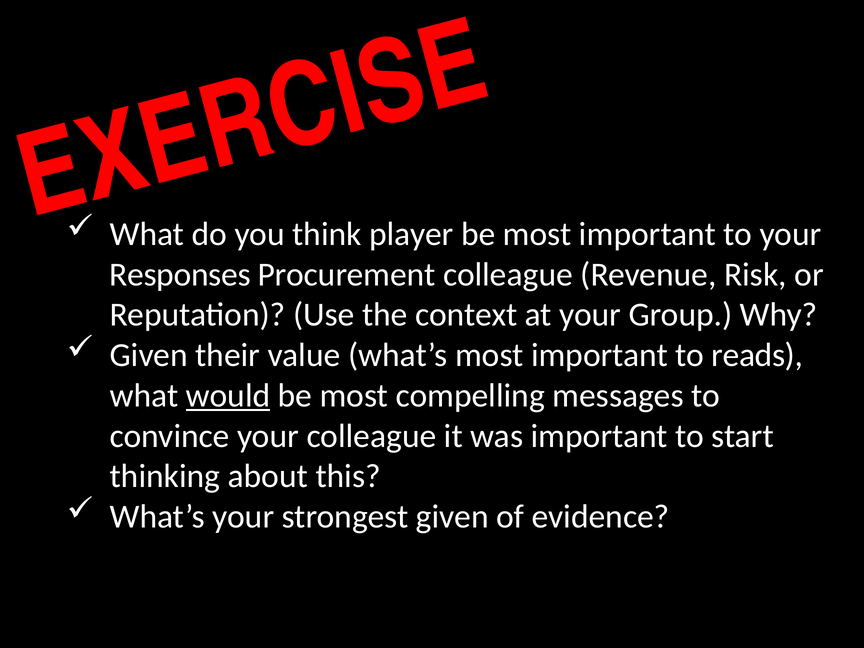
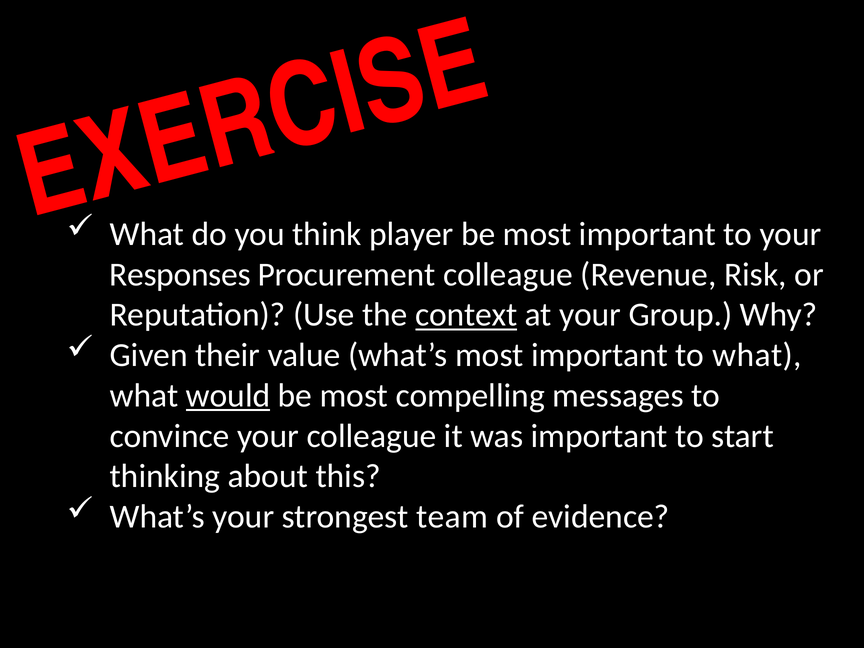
context underline: none -> present
to reads: reads -> what
strongest given: given -> team
